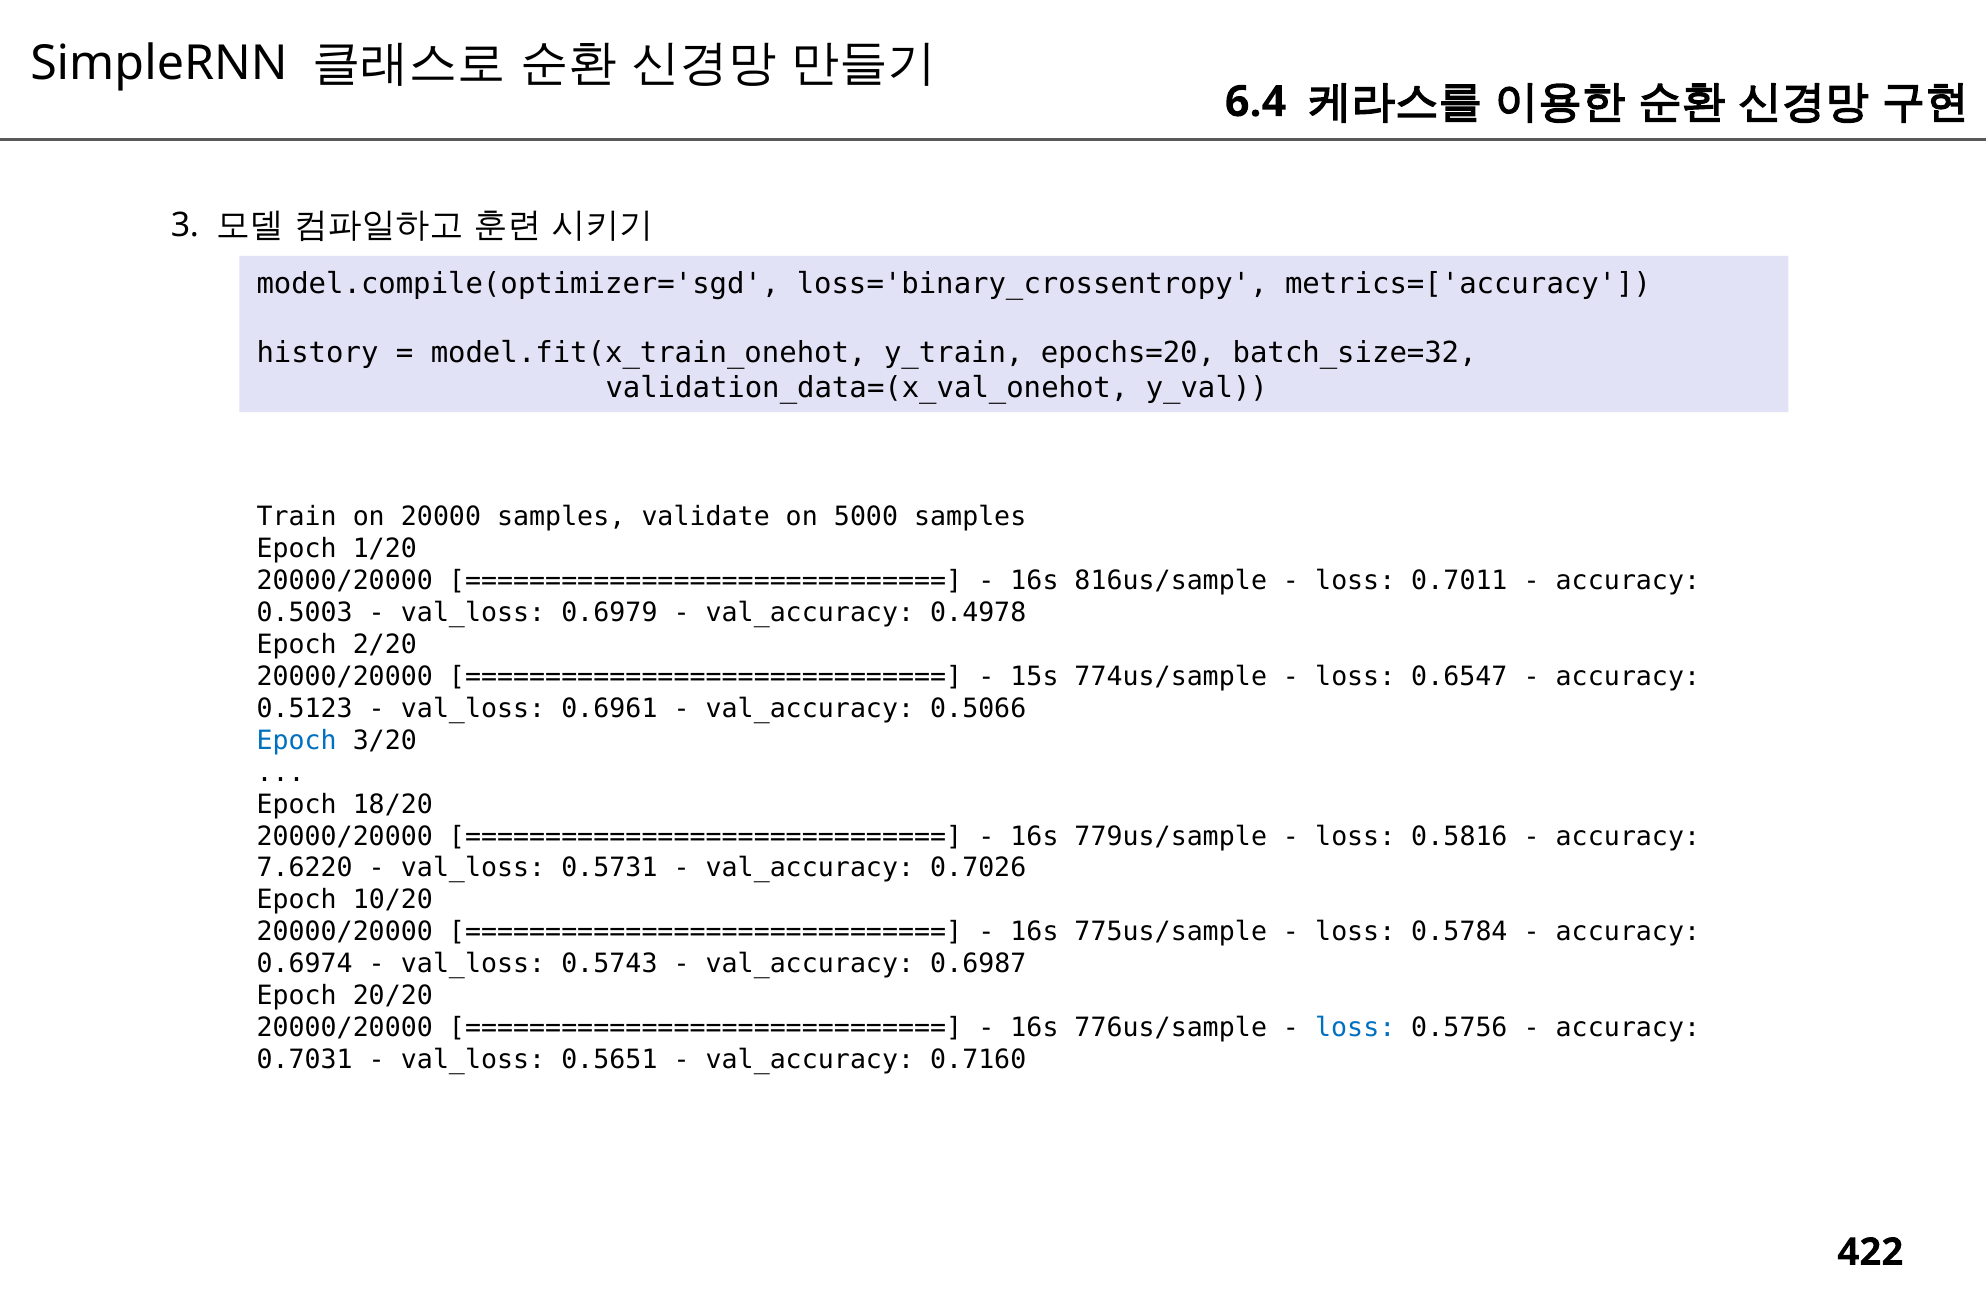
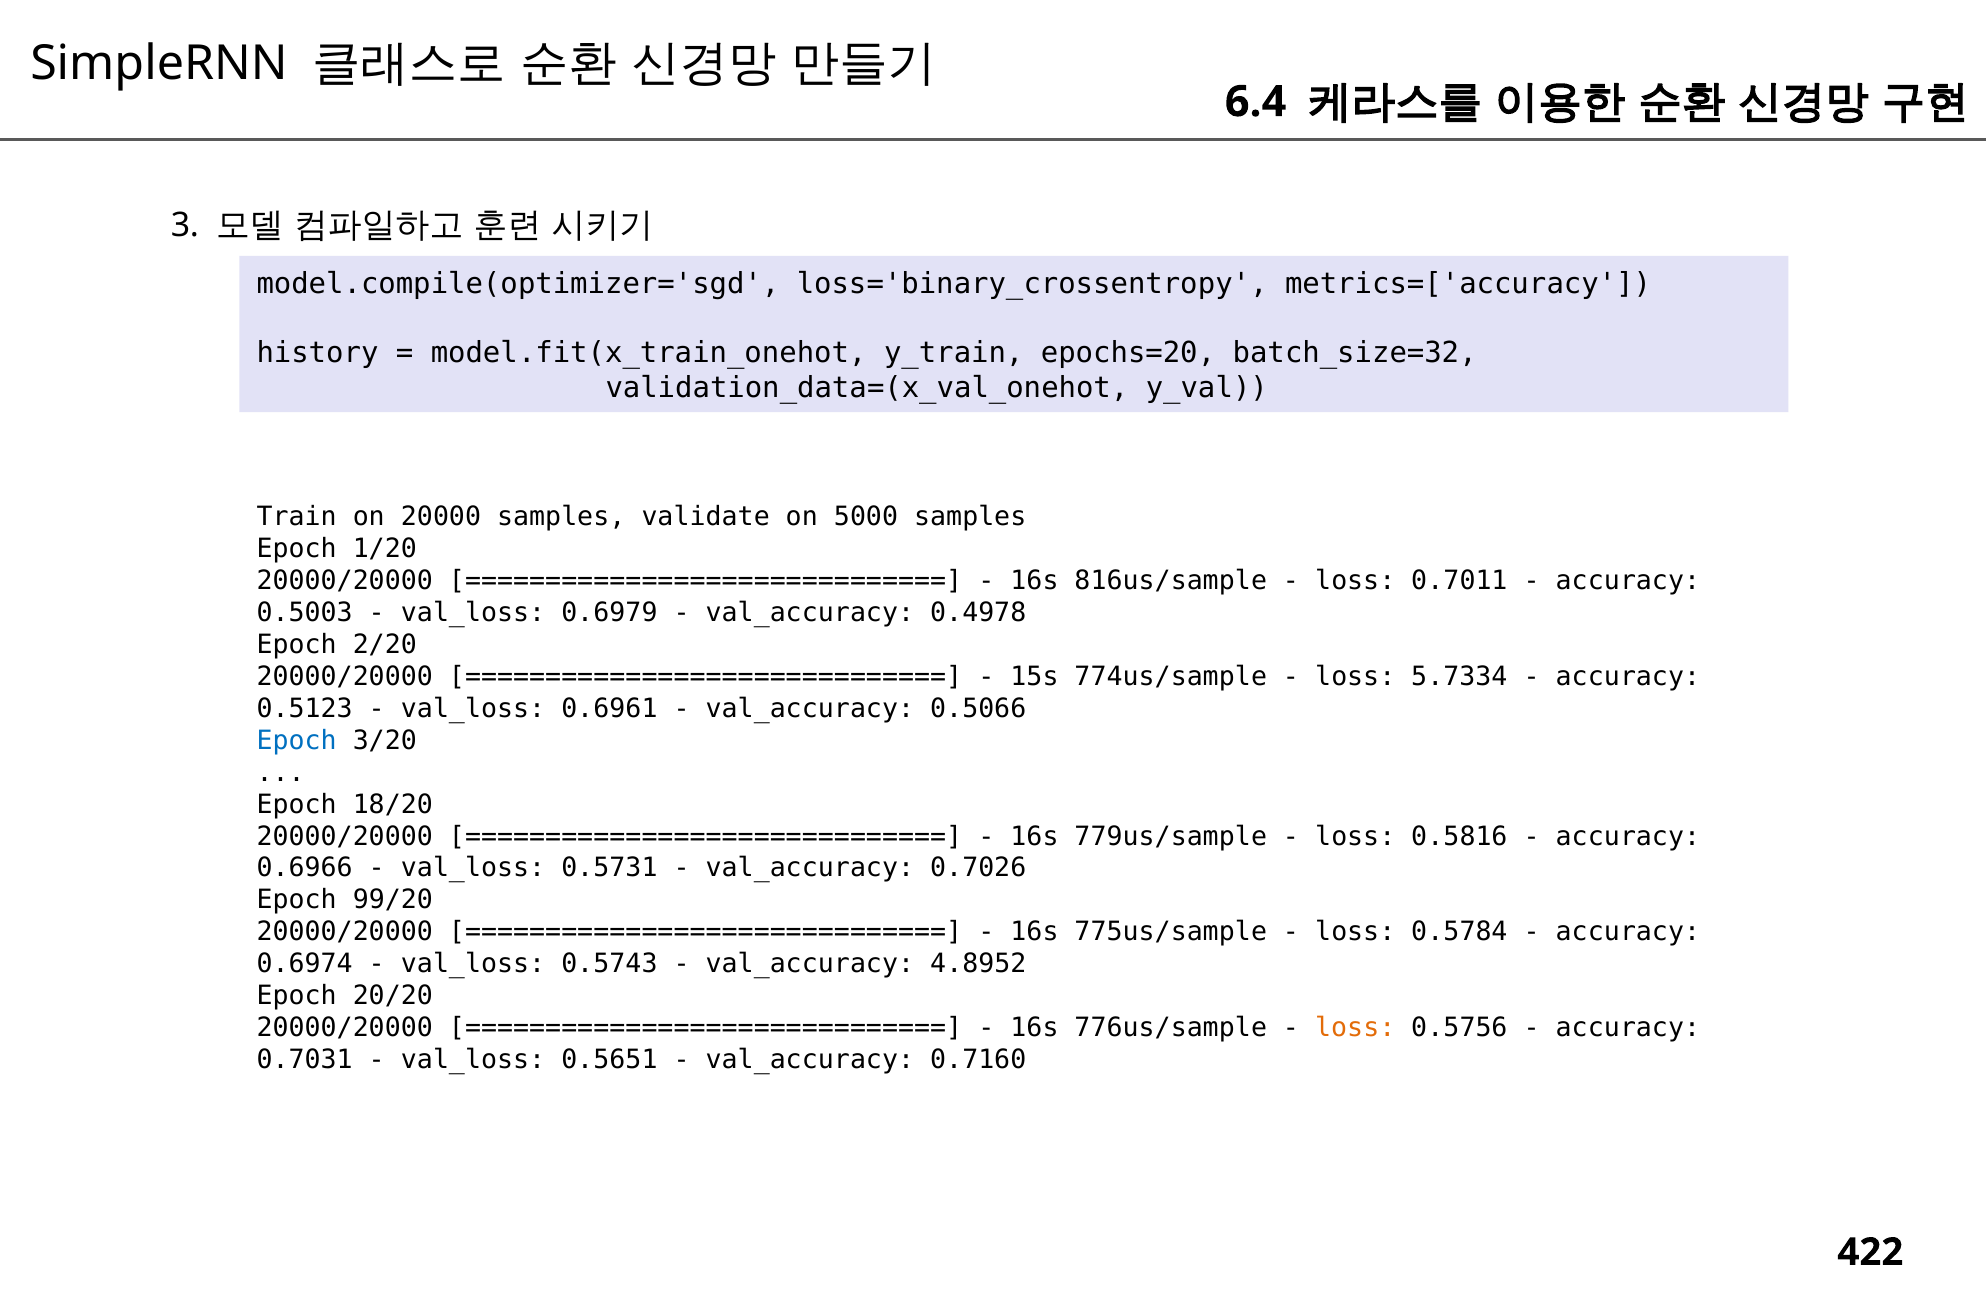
0.6547: 0.6547 -> 5.7334
7.6220: 7.6220 -> 0.6966
10/20: 10/20 -> 99/20
0.6987: 0.6987 -> 4.8952
loss at (1355, 1027) colour: blue -> orange
